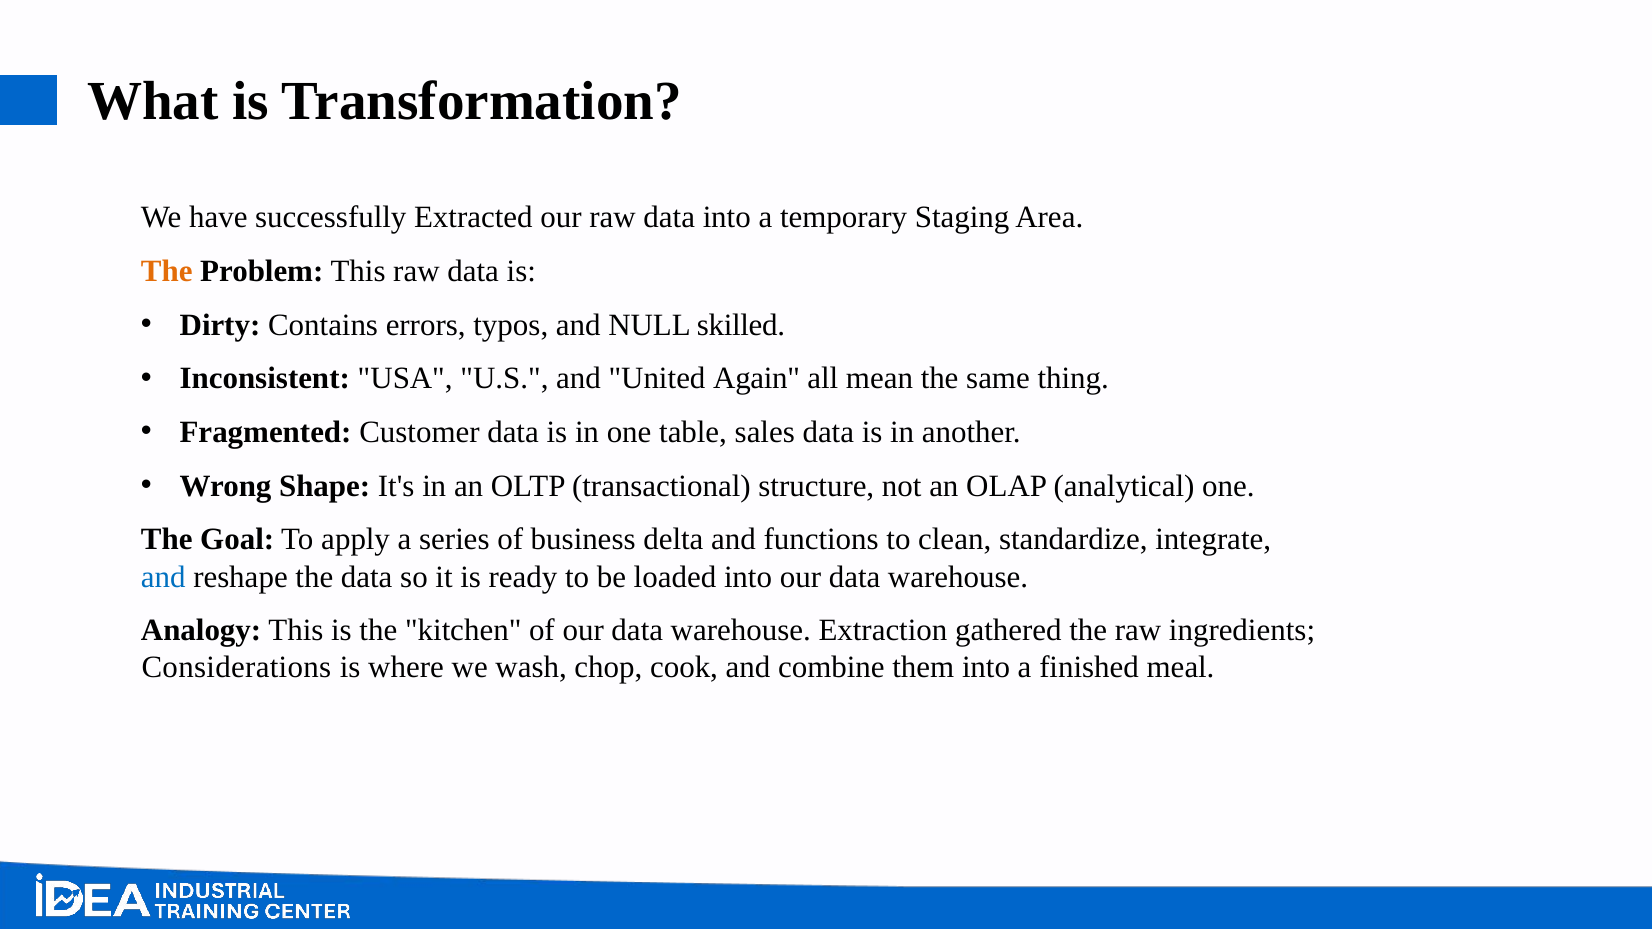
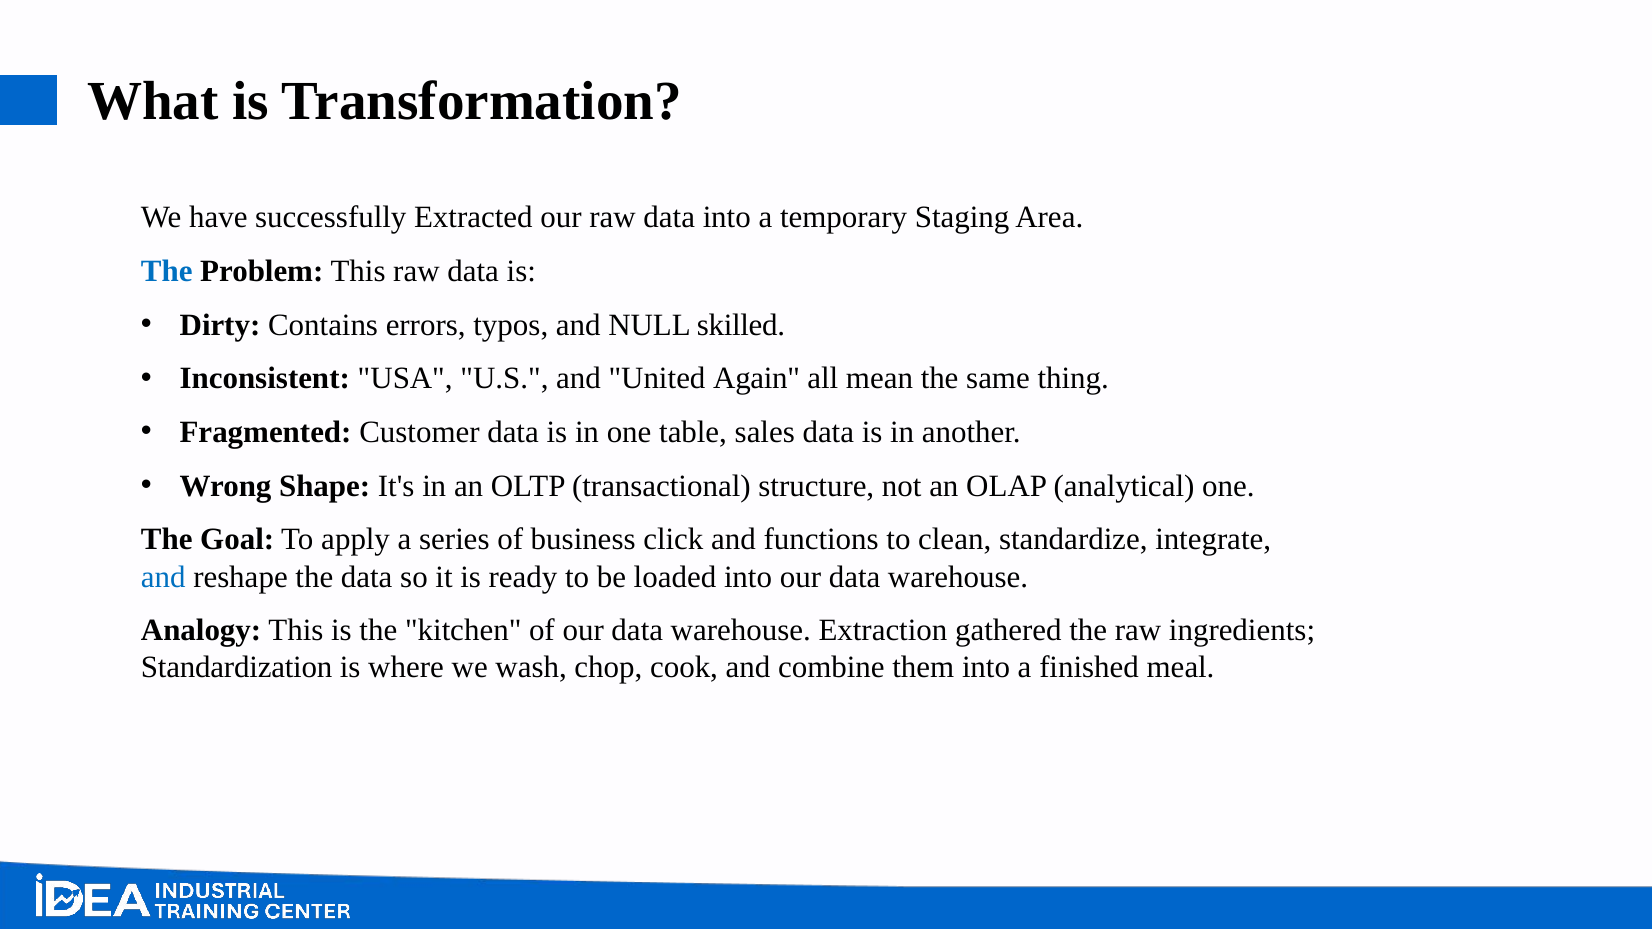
The at (167, 271) colour: orange -> blue
delta: delta -> click
Considerations: Considerations -> Standardization
